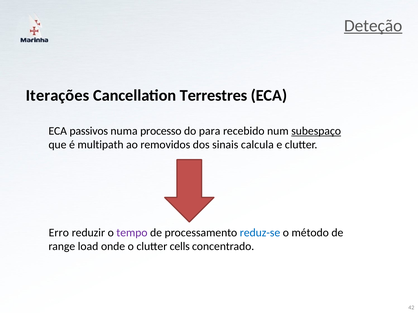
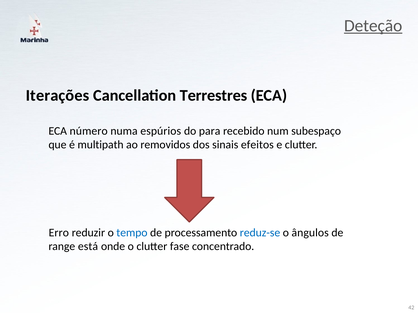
passivos: passivos -> número
processo: processo -> espúrios
subespaço underline: present -> none
calcula: calcula -> efeitos
tempo colour: purple -> blue
método: método -> ângulos
load: load -> está
cells: cells -> fase
